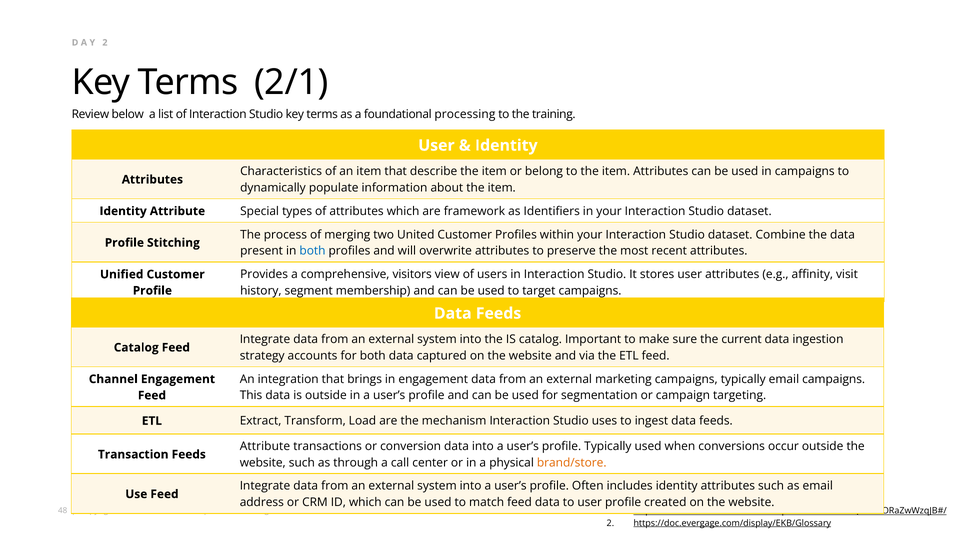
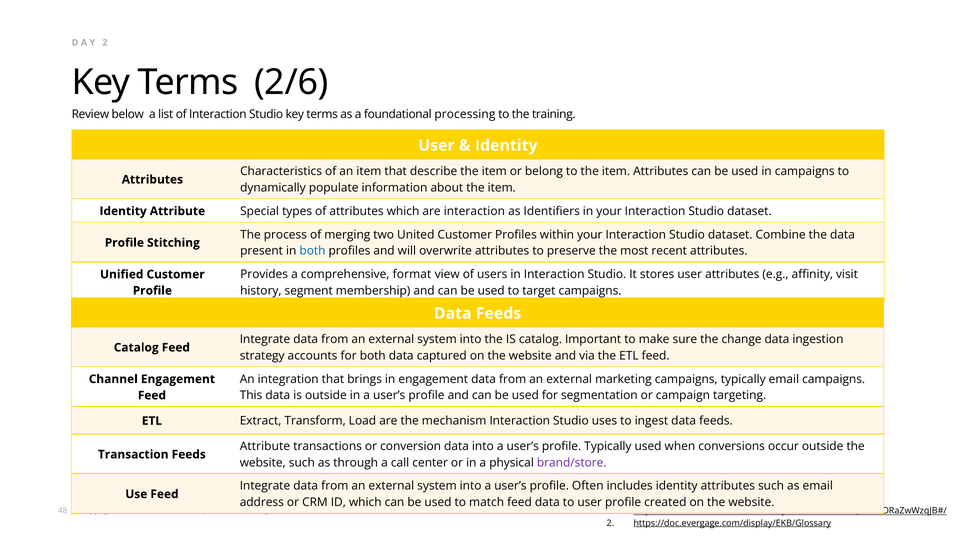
2/1: 2/1 -> 2/6
are framework: framework -> interaction
visitors: visitors -> format
current: current -> change
brand/store colour: orange -> purple
